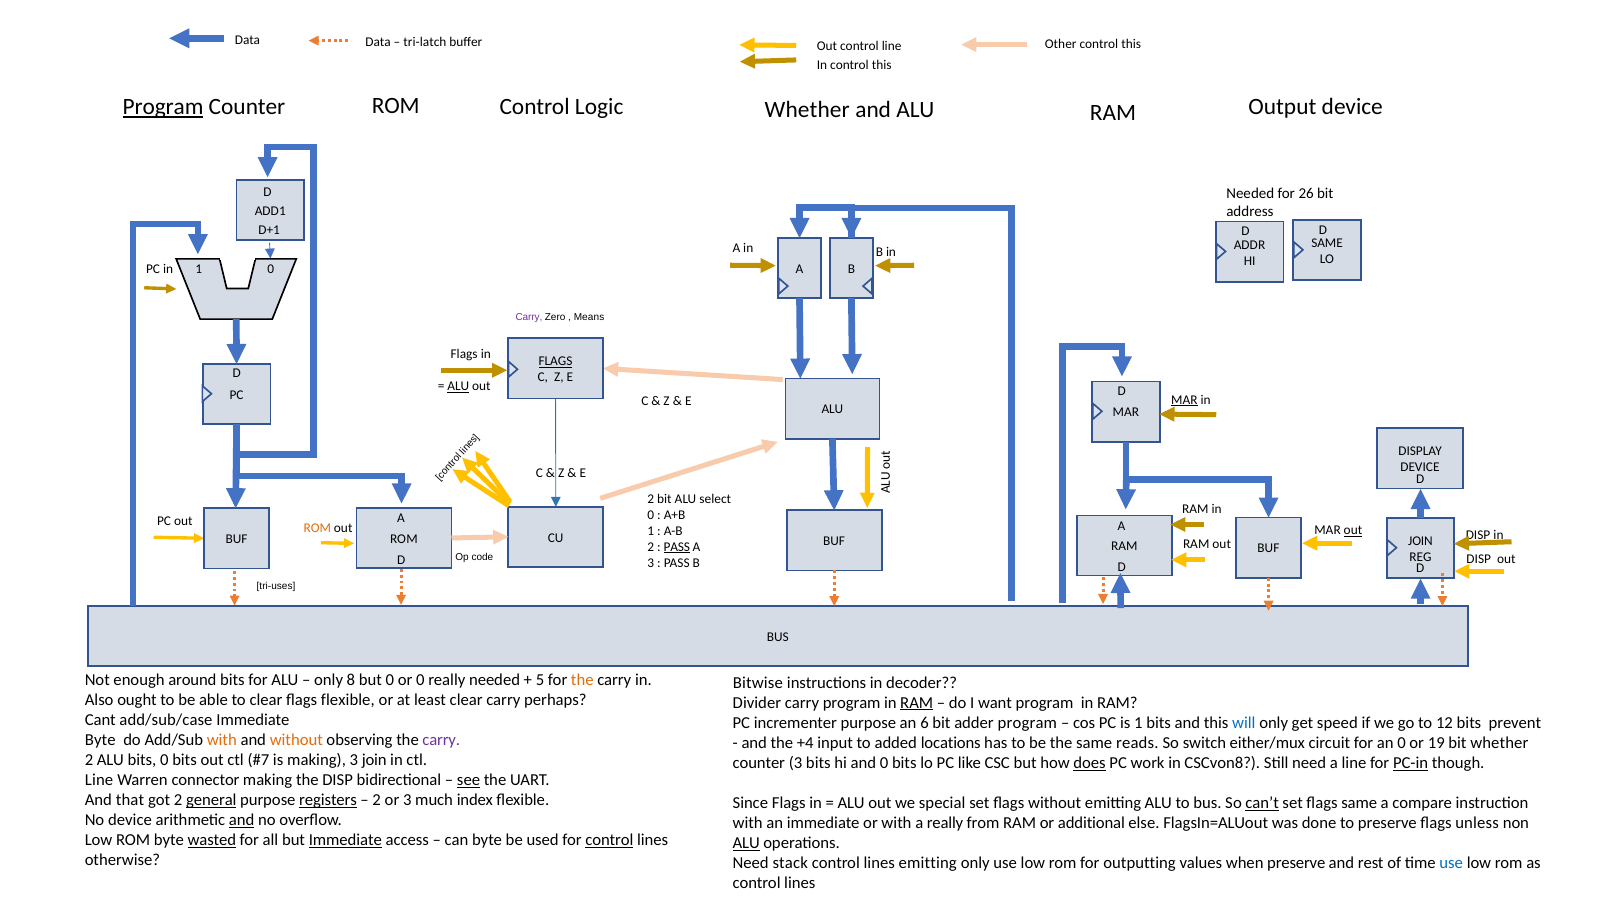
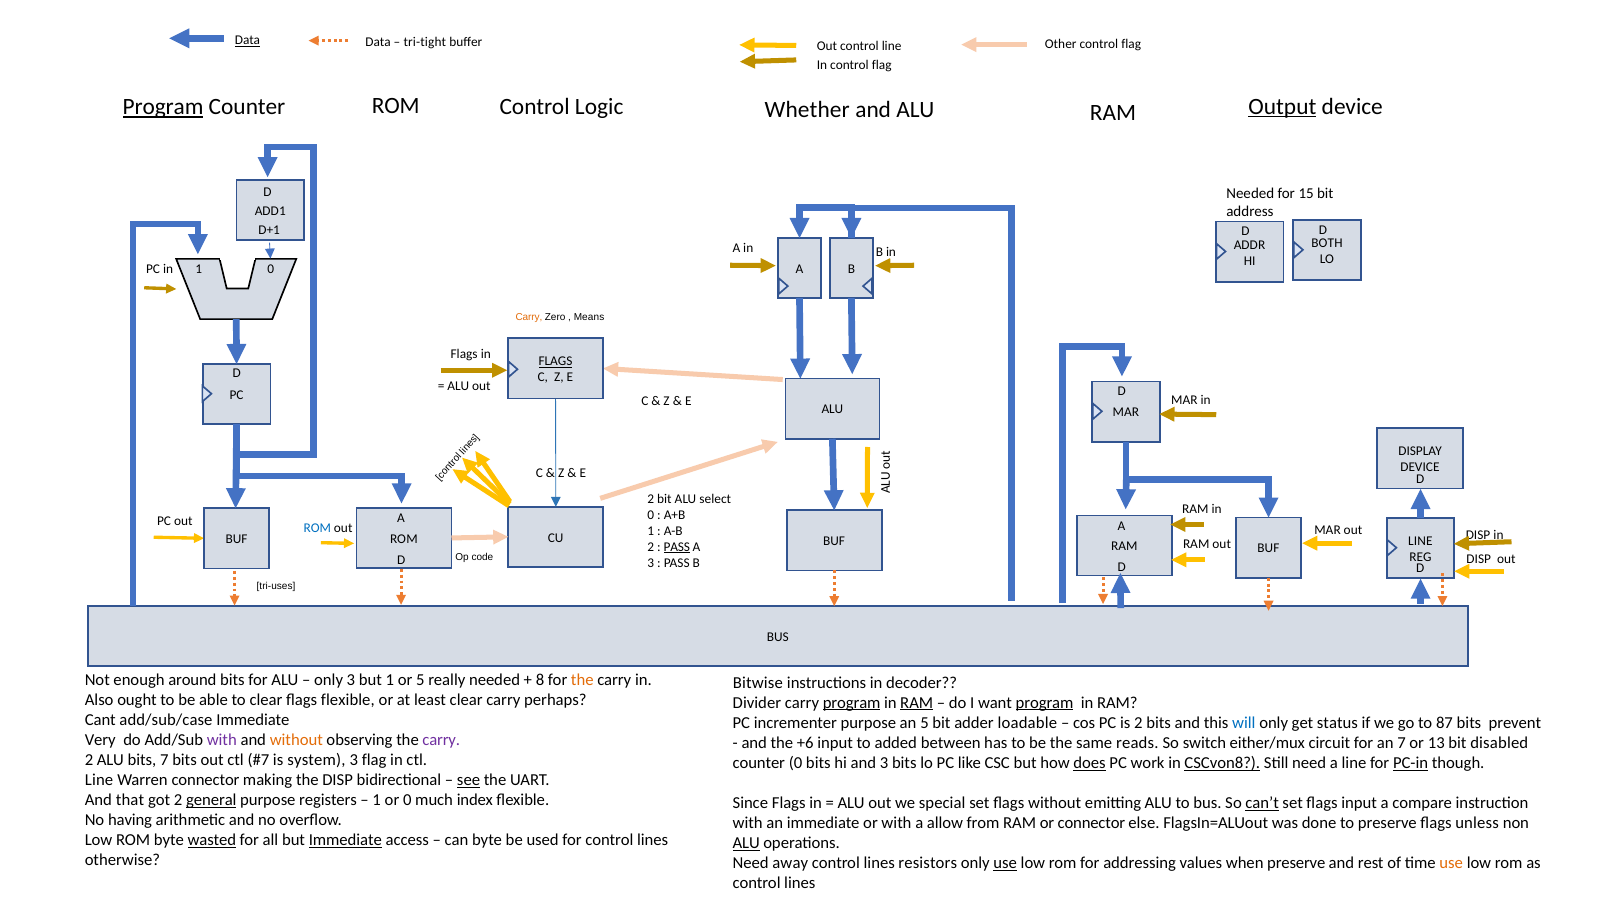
Data at (247, 41) underline: none -> present
Other control this: this -> flag
tri-latch: tri-latch -> tri-tight
In control this: this -> flag
Output underline: none -> present
26: 26 -> 15
SAME at (1327, 243): SAME -> BOTH
Carry at (529, 317) colour: purple -> orange
ALU at (458, 386) underline: present -> none
MAR at (1184, 400) underline: present -> none
ROM at (317, 528) colour: orange -> blue
out at (1353, 531) underline: present -> none
JOIN at (1420, 541): JOIN -> LINE
only 8: 8 -> 3
but 0: 0 -> 1
or 0: 0 -> 5
5: 5 -> 8
program at (852, 703) underline: none -> present
program at (1045, 703) underline: none -> present
an 6: 6 -> 5
adder program: program -> loadable
is 1: 1 -> 2
speed: speed -> status
12: 12 -> 87
Byte at (100, 740): Byte -> Very
with at (222, 740) colour: orange -> purple
+4: +4 -> +6
locations: locations -> between
an 0: 0 -> 7
19: 19 -> 13
bit whether: whether -> disabled
bits 0: 0 -> 7
is making: making -> system
3 join: join -> flag
counter 3: 3 -> 0
and 0: 0 -> 3
CSCvon8 underline: none -> present
registers underline: present -> none
2 at (377, 800): 2 -> 1
or 3: 3 -> 0
flags same: same -> input
No device: device -> having
and at (242, 820) underline: present -> none
a really: really -> allow
or additional: additional -> connector
control at (609, 840) underline: present -> none
stack: stack -> away
lines emitting: emitting -> resistors
use at (1005, 863) underline: none -> present
outputting: outputting -> addressing
use at (1451, 863) colour: blue -> orange
